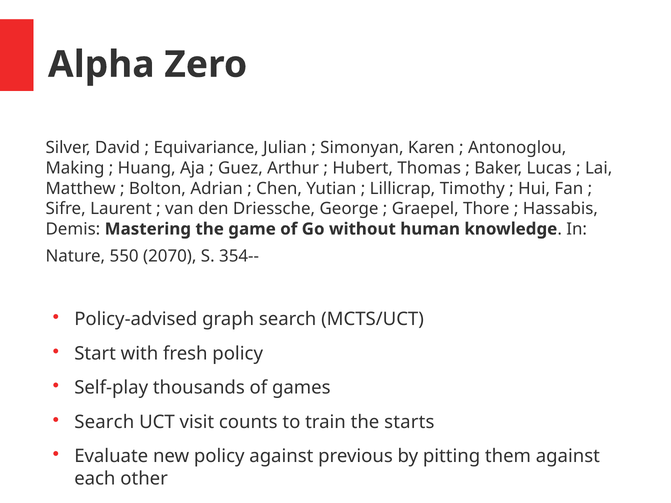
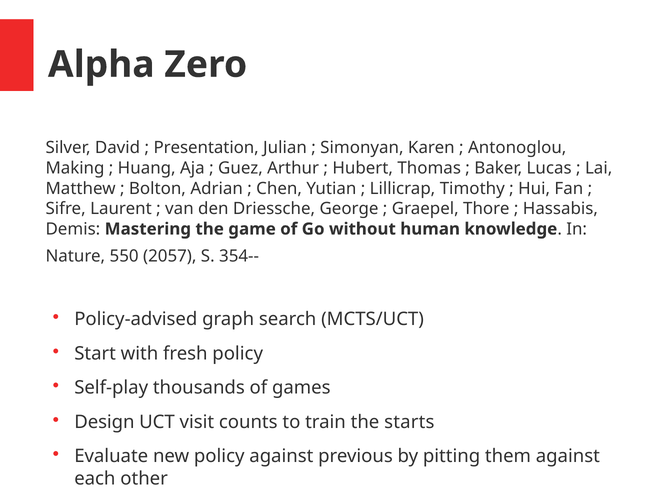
Equivariance: Equivariance -> Presentation
2070: 2070 -> 2057
Search at (104, 422): Search -> Design
